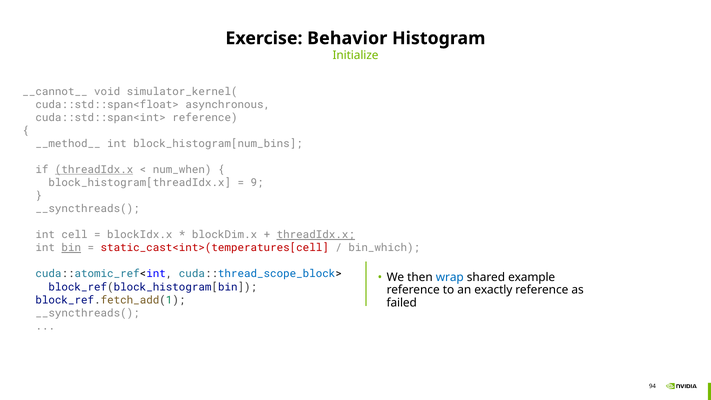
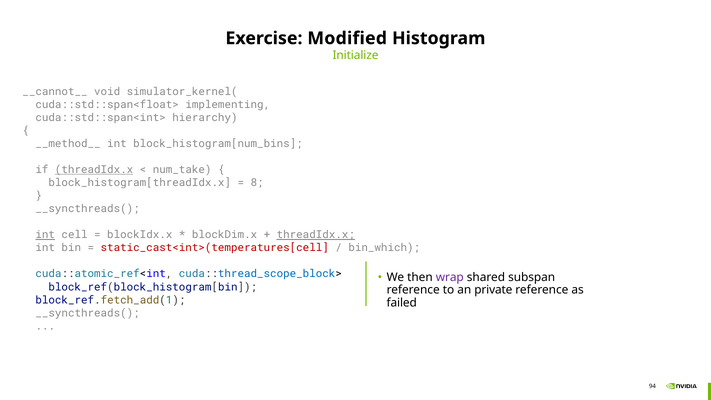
Behavior: Behavior -> Modified
asynchronous: asynchronous -> implementing
cuda::std::span<int> reference: reference -> hierarchy
num_when: num_when -> num_take
9: 9 -> 8
int at (45, 235) underline: none -> present
bin underline: present -> none
wrap colour: blue -> purple
example: example -> subspan
exactly: exactly -> private
